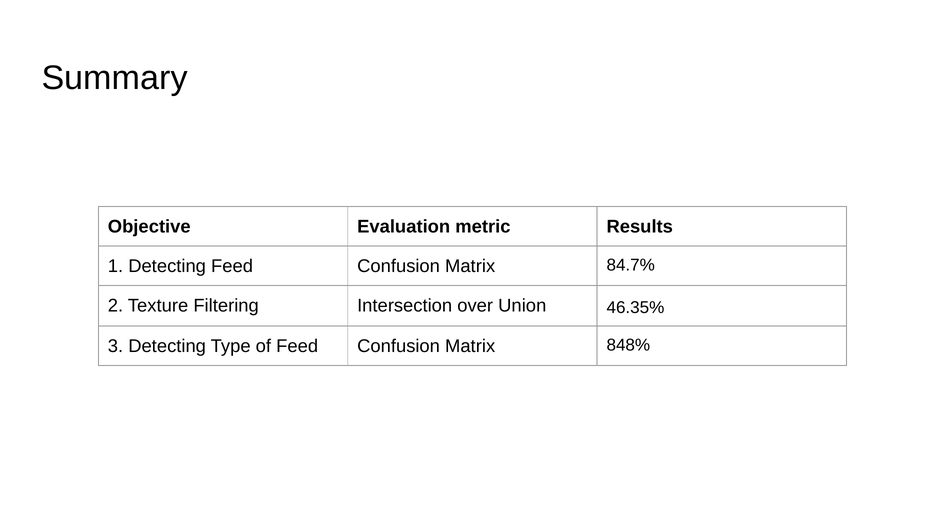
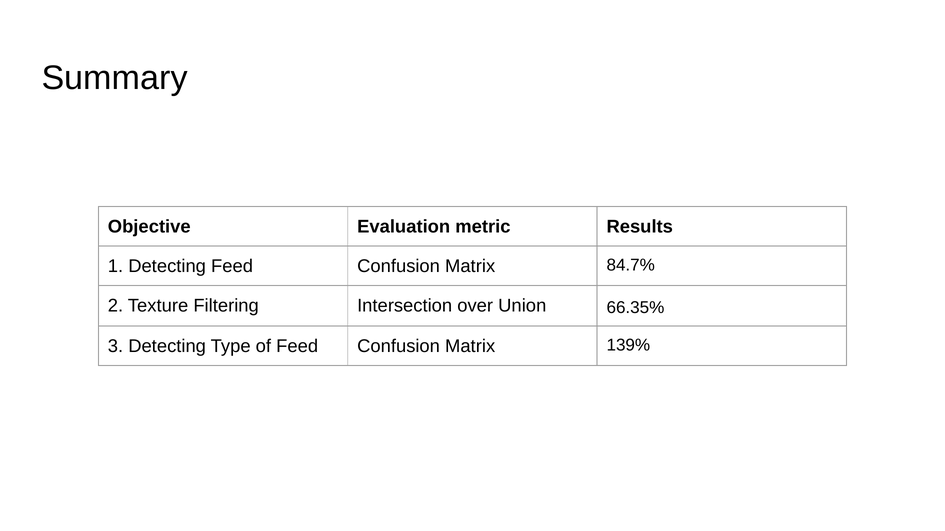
46.35%: 46.35% -> 66.35%
848%: 848% -> 139%
